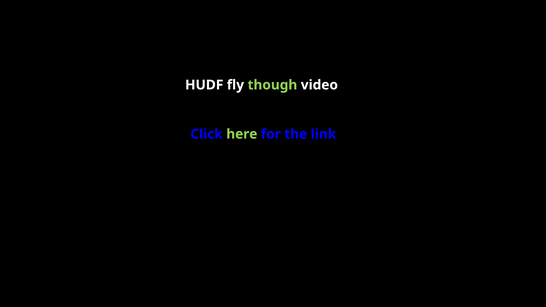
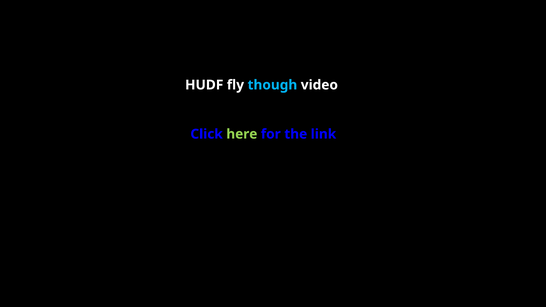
though colour: light green -> light blue
